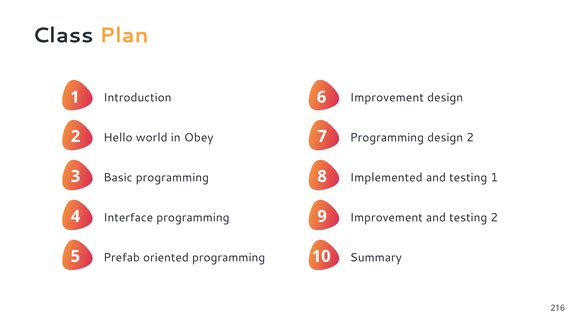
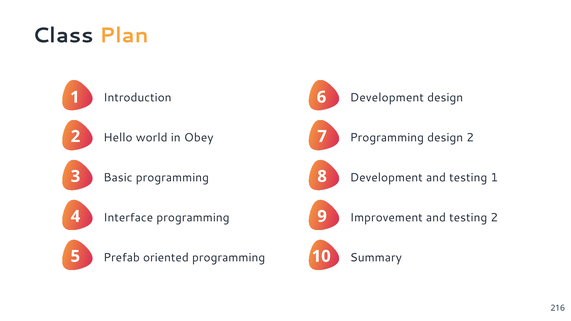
6 Improvement: Improvement -> Development
Implemented at (386, 178): Implemented -> Development
